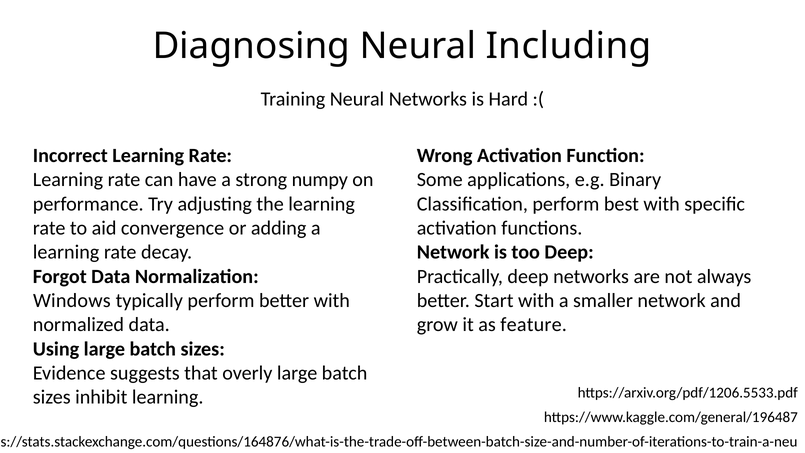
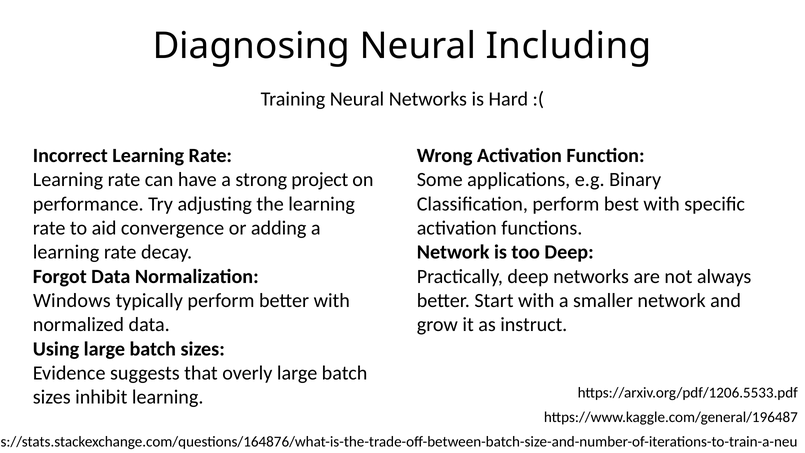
numpy: numpy -> project
feature: feature -> instruct
